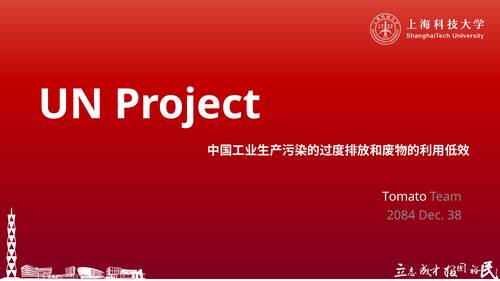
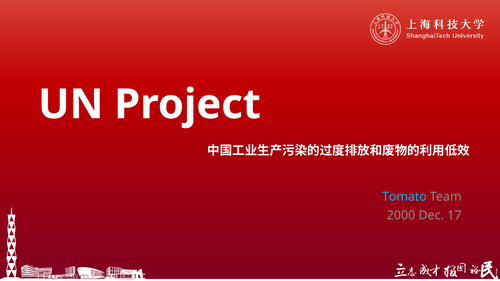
Tomato colour: white -> light blue
2084: 2084 -> 2000
38: 38 -> 17
